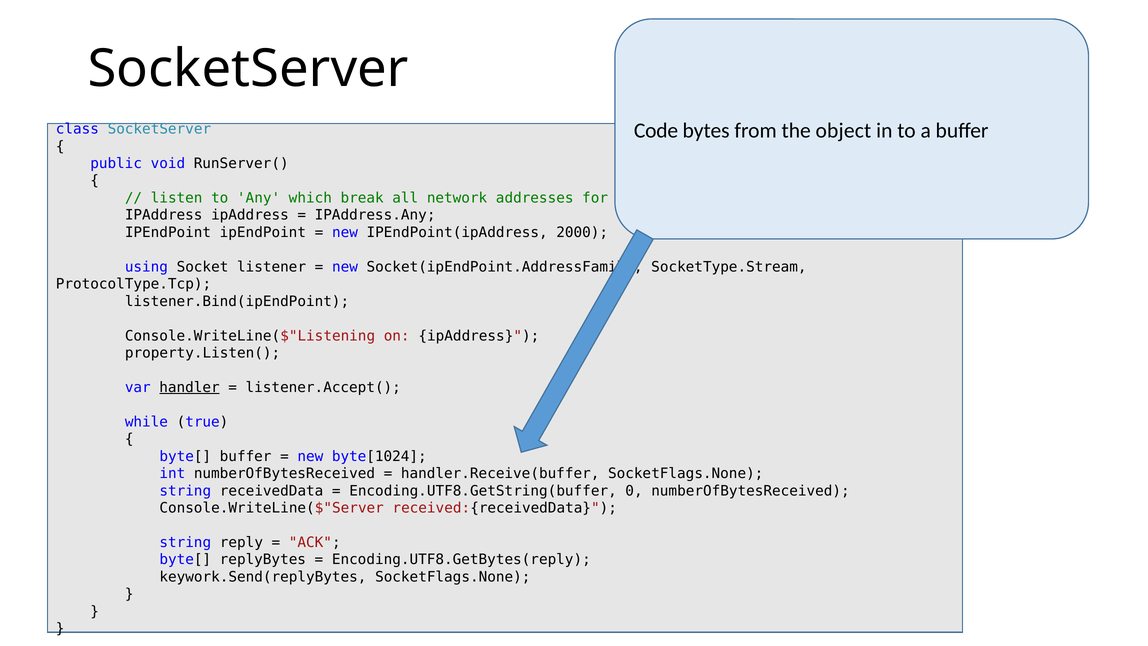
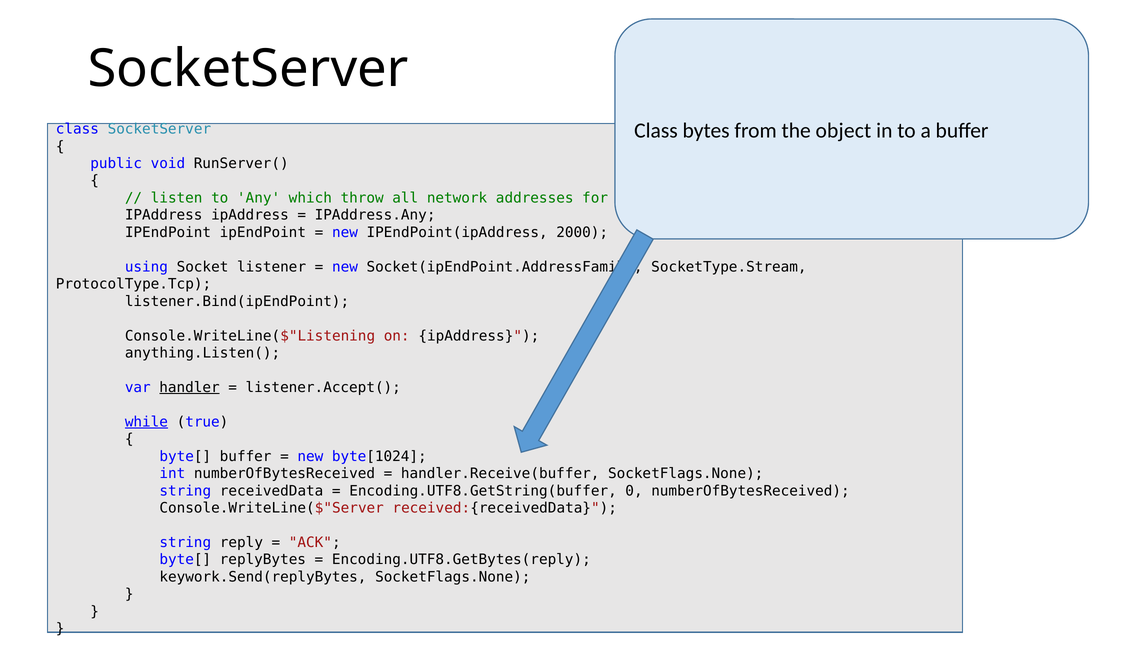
Code at (656, 130): Code -> Class
break: break -> throw
property.Listen(: property.Listen( -> anything.Listen(
while underline: none -> present
